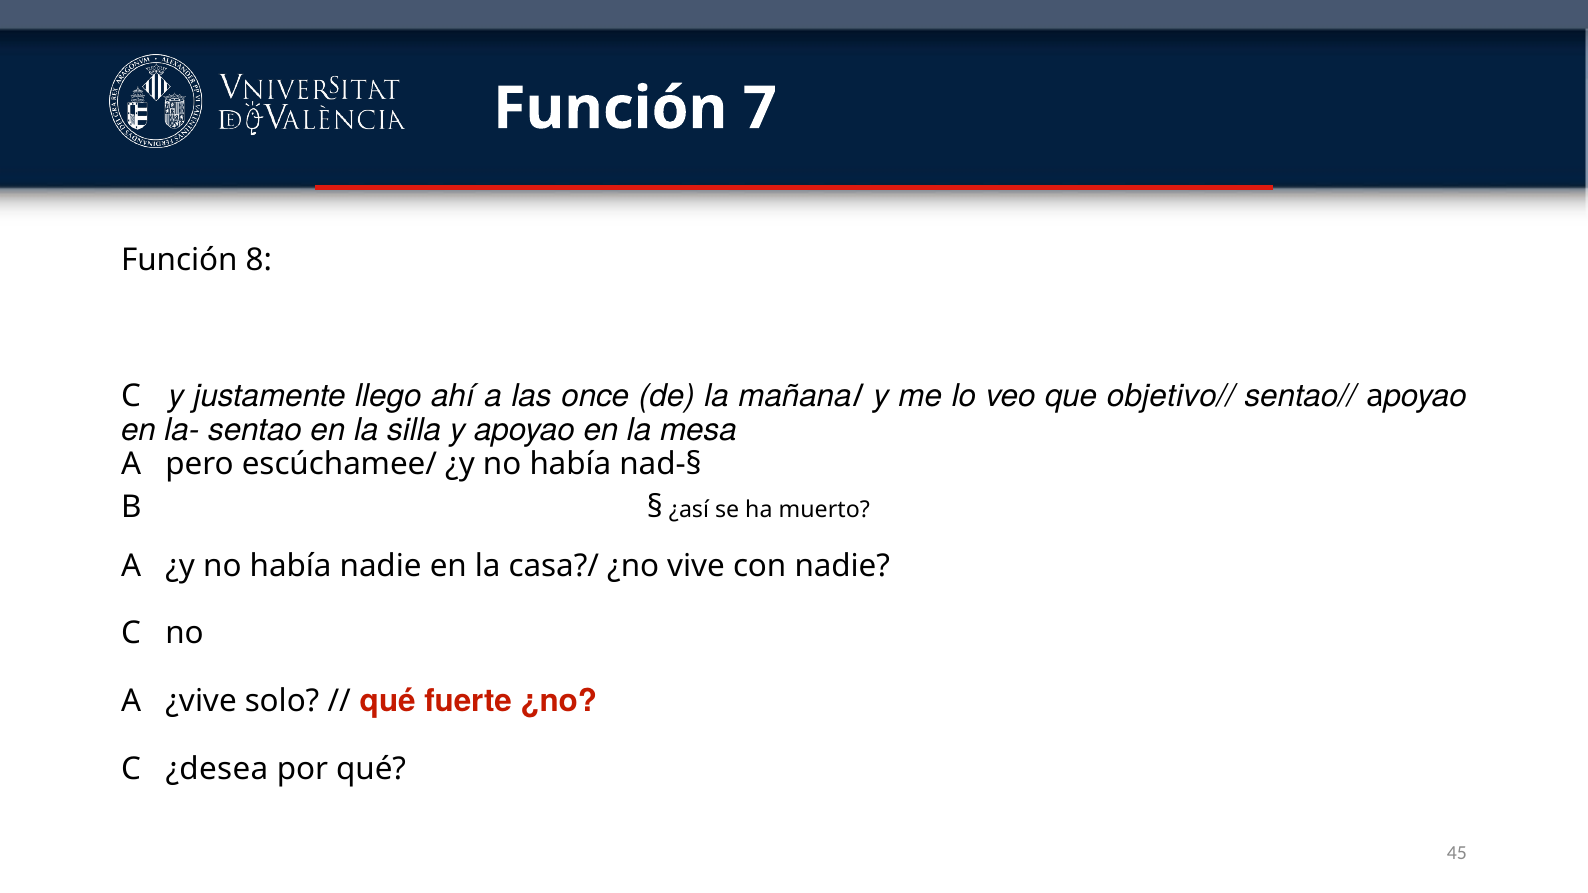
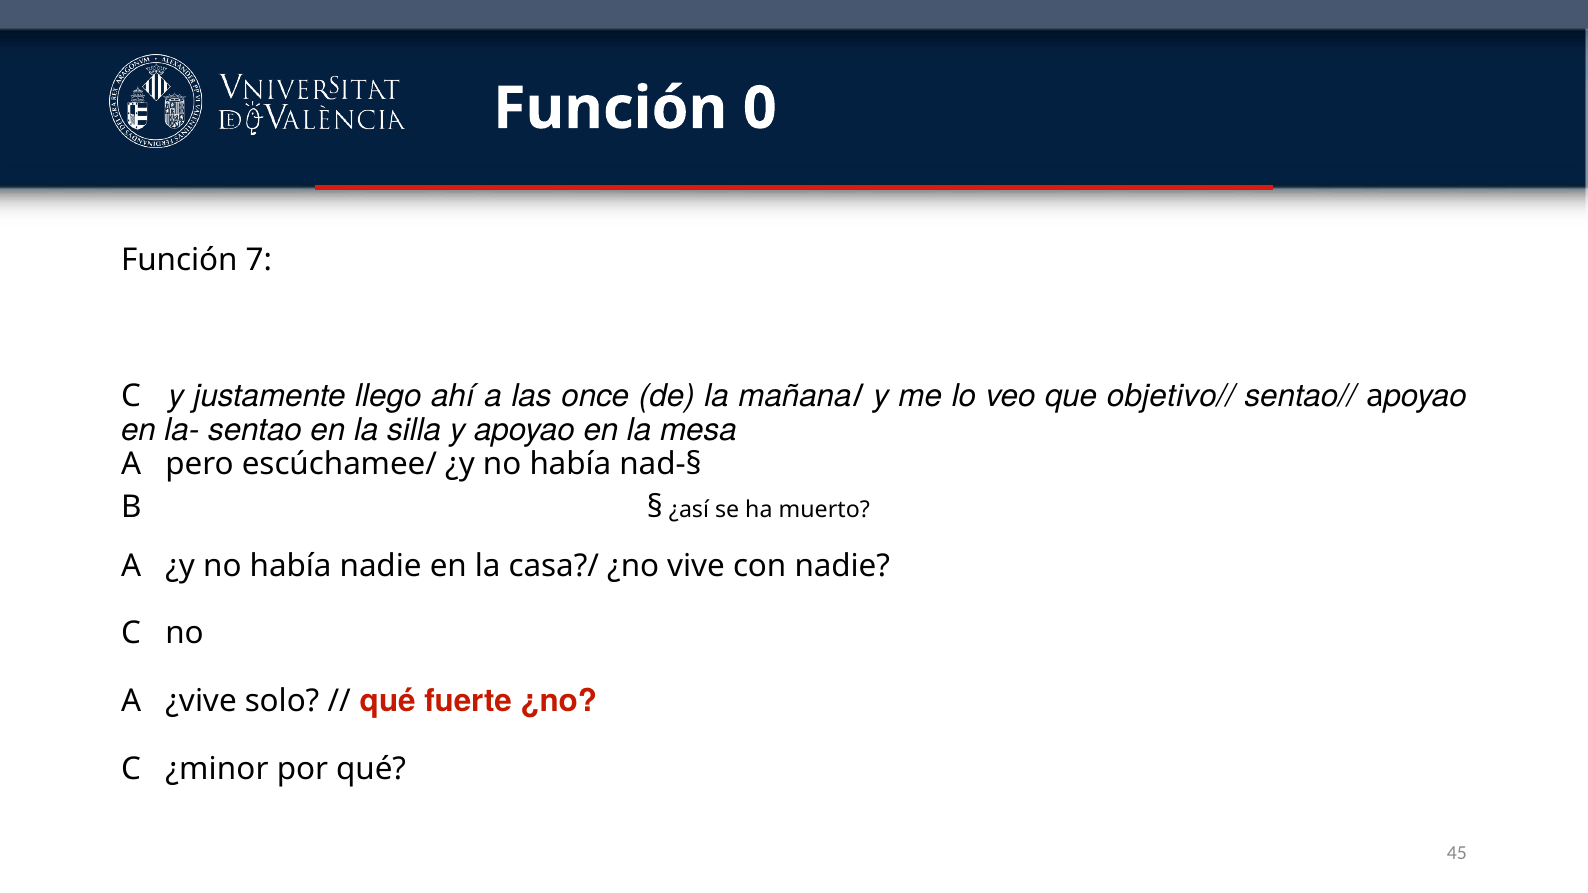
7: 7 -> 0
8: 8 -> 7
¿desea: ¿desea -> ¿minor
